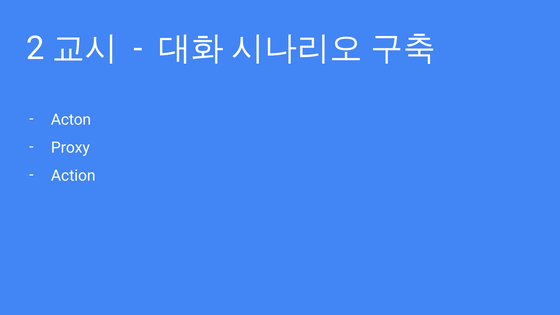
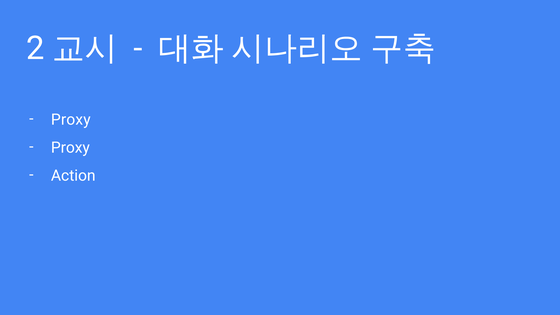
Acton at (71, 120): Acton -> Proxy
